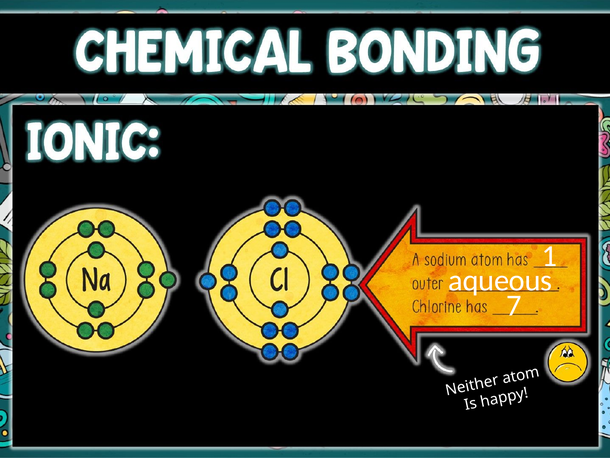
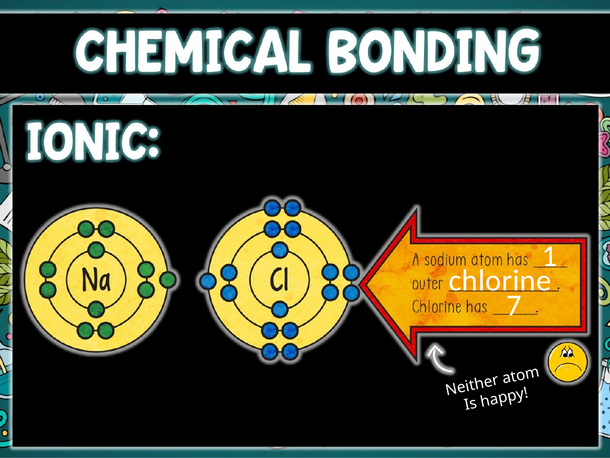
aqueous: aqueous -> chlorine
